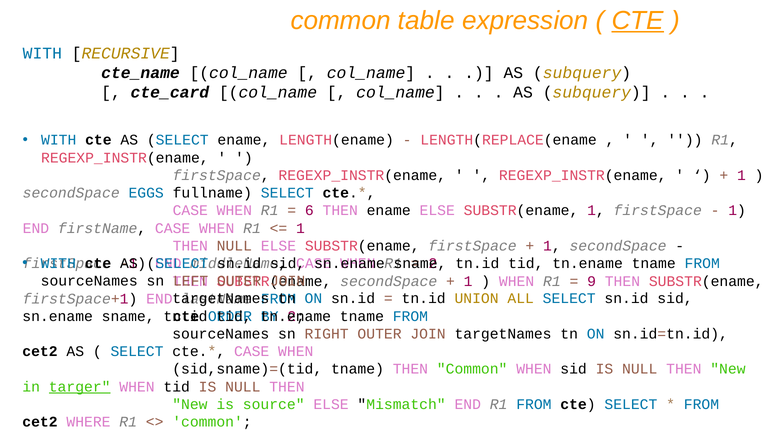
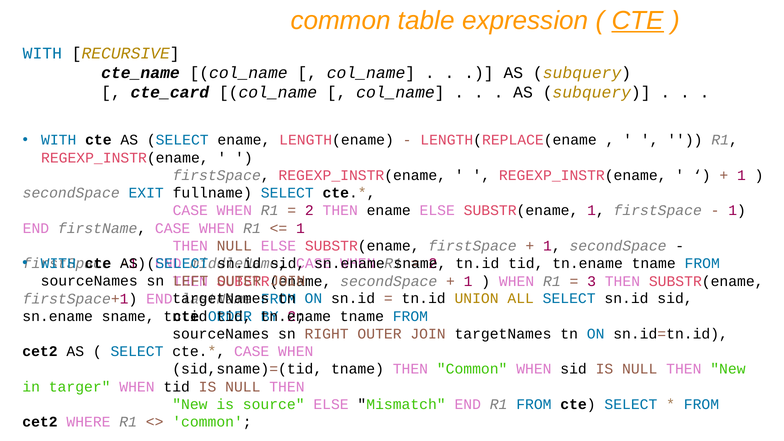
EGGS: EGGS -> EXIT
6 at (309, 211): 6 -> 2
9: 9 -> 3
targer underline: present -> none
